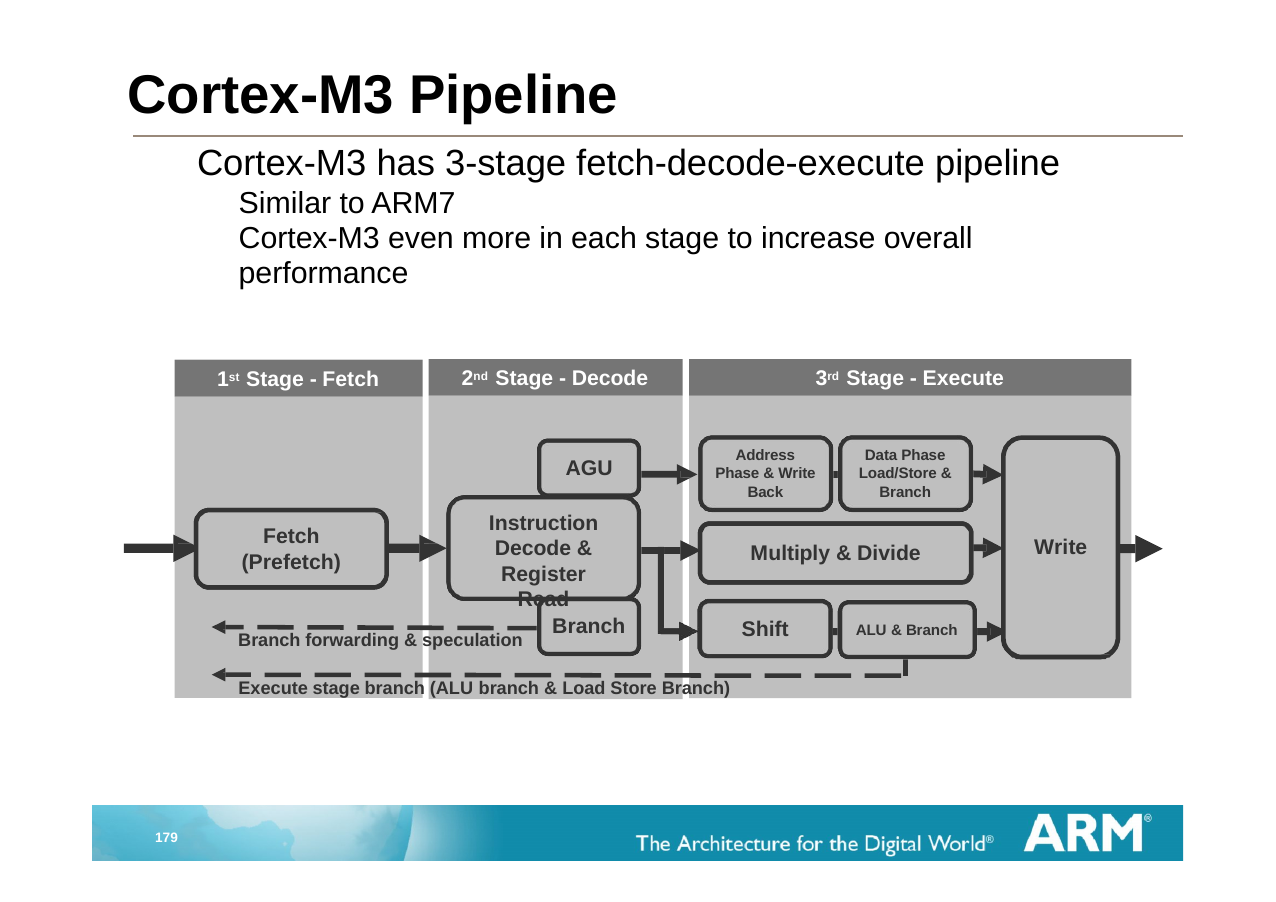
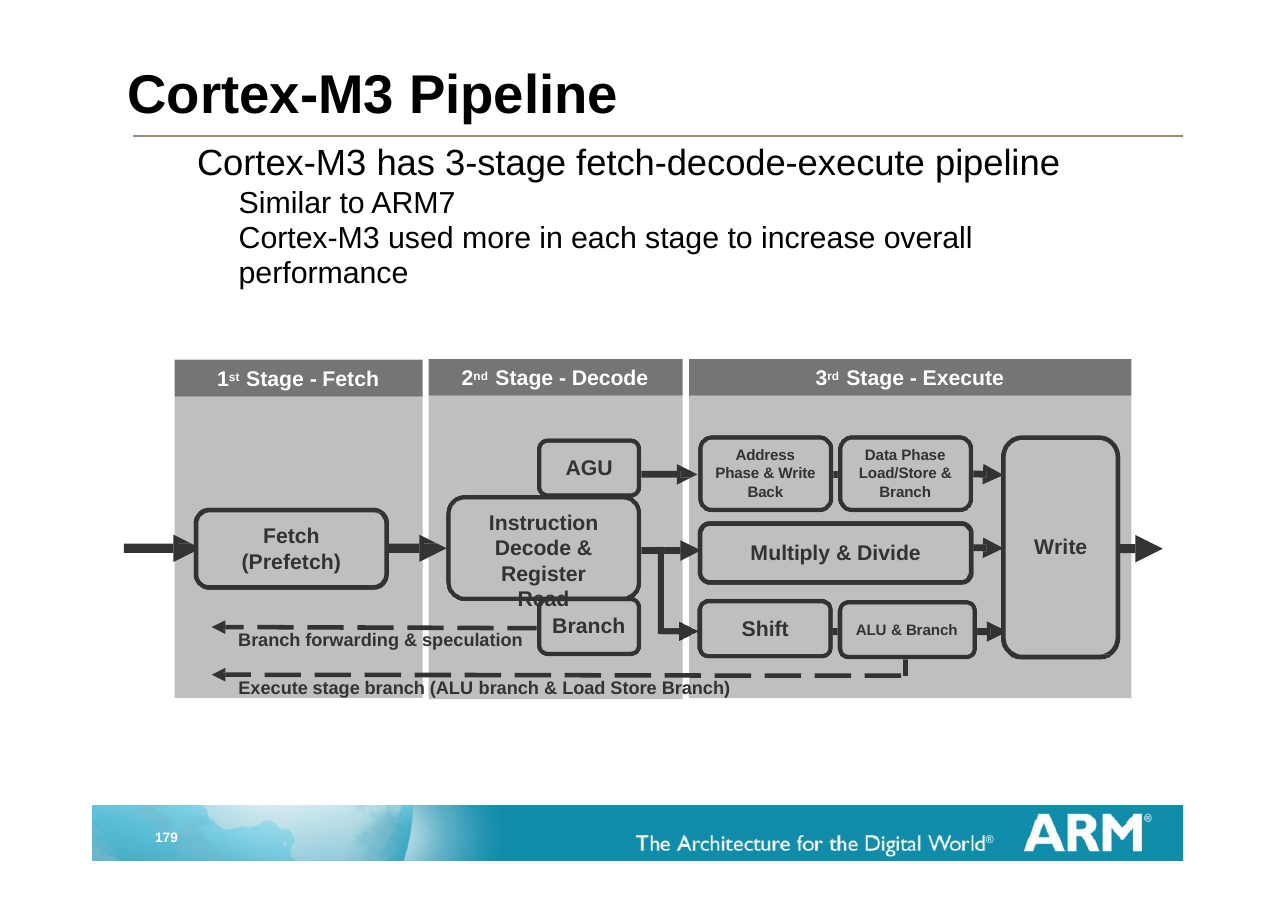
even: even -> used
